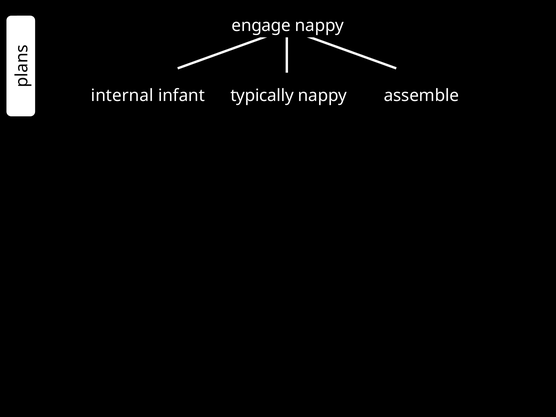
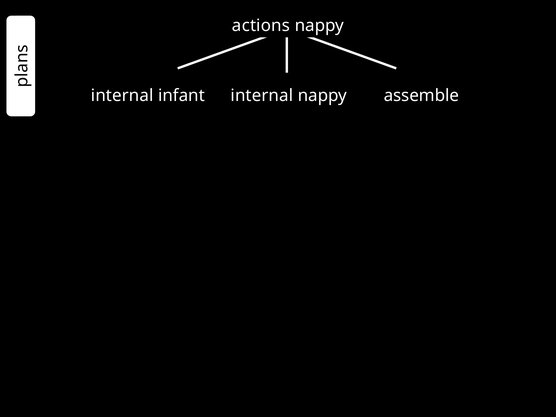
engage: engage -> actions
infant typically: typically -> internal
